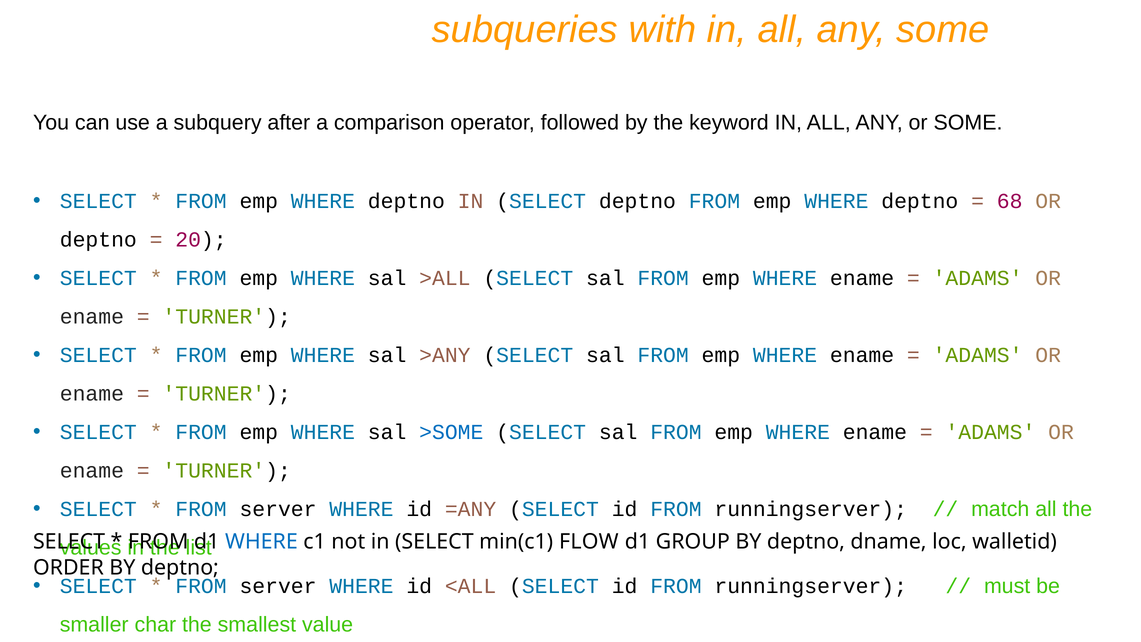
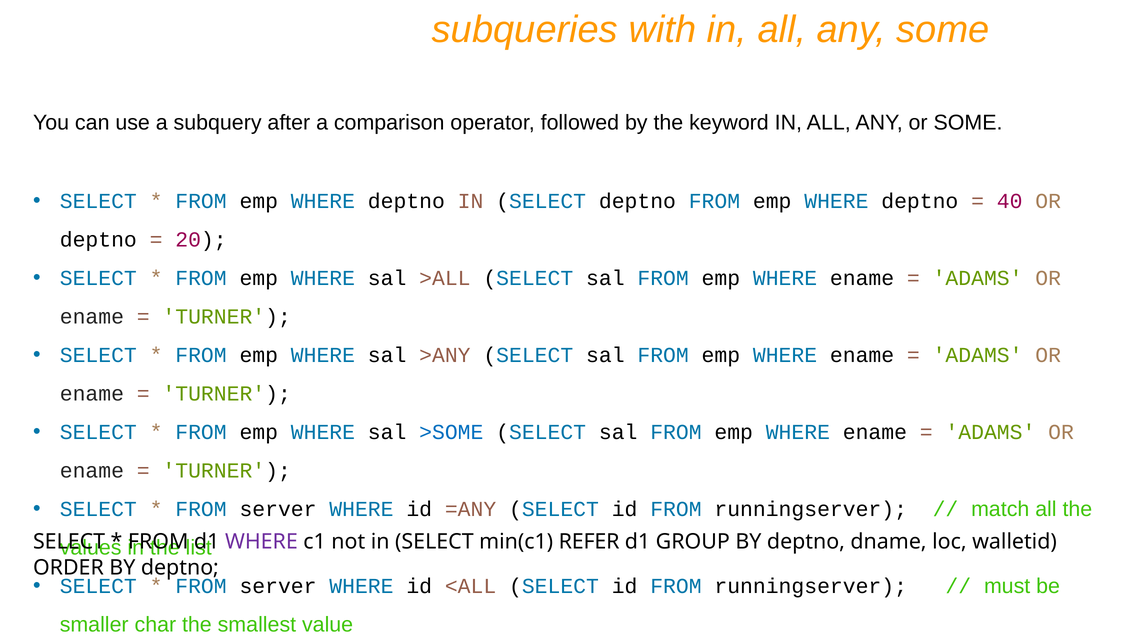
68: 68 -> 40
WHERE at (261, 542) colour: blue -> purple
FLOW: FLOW -> REFER
